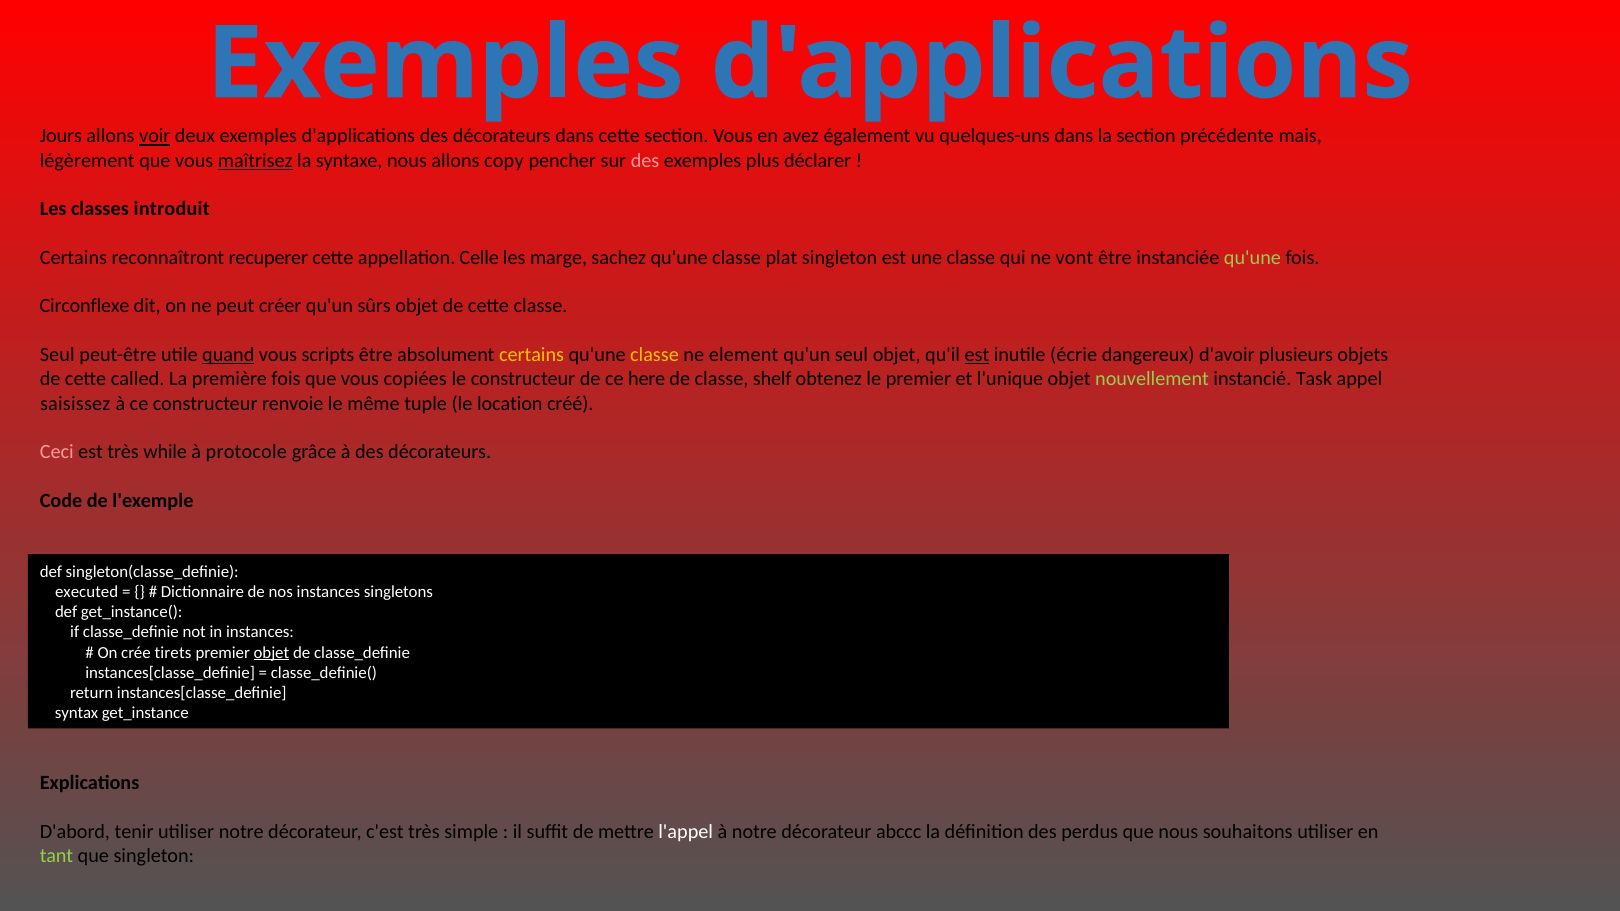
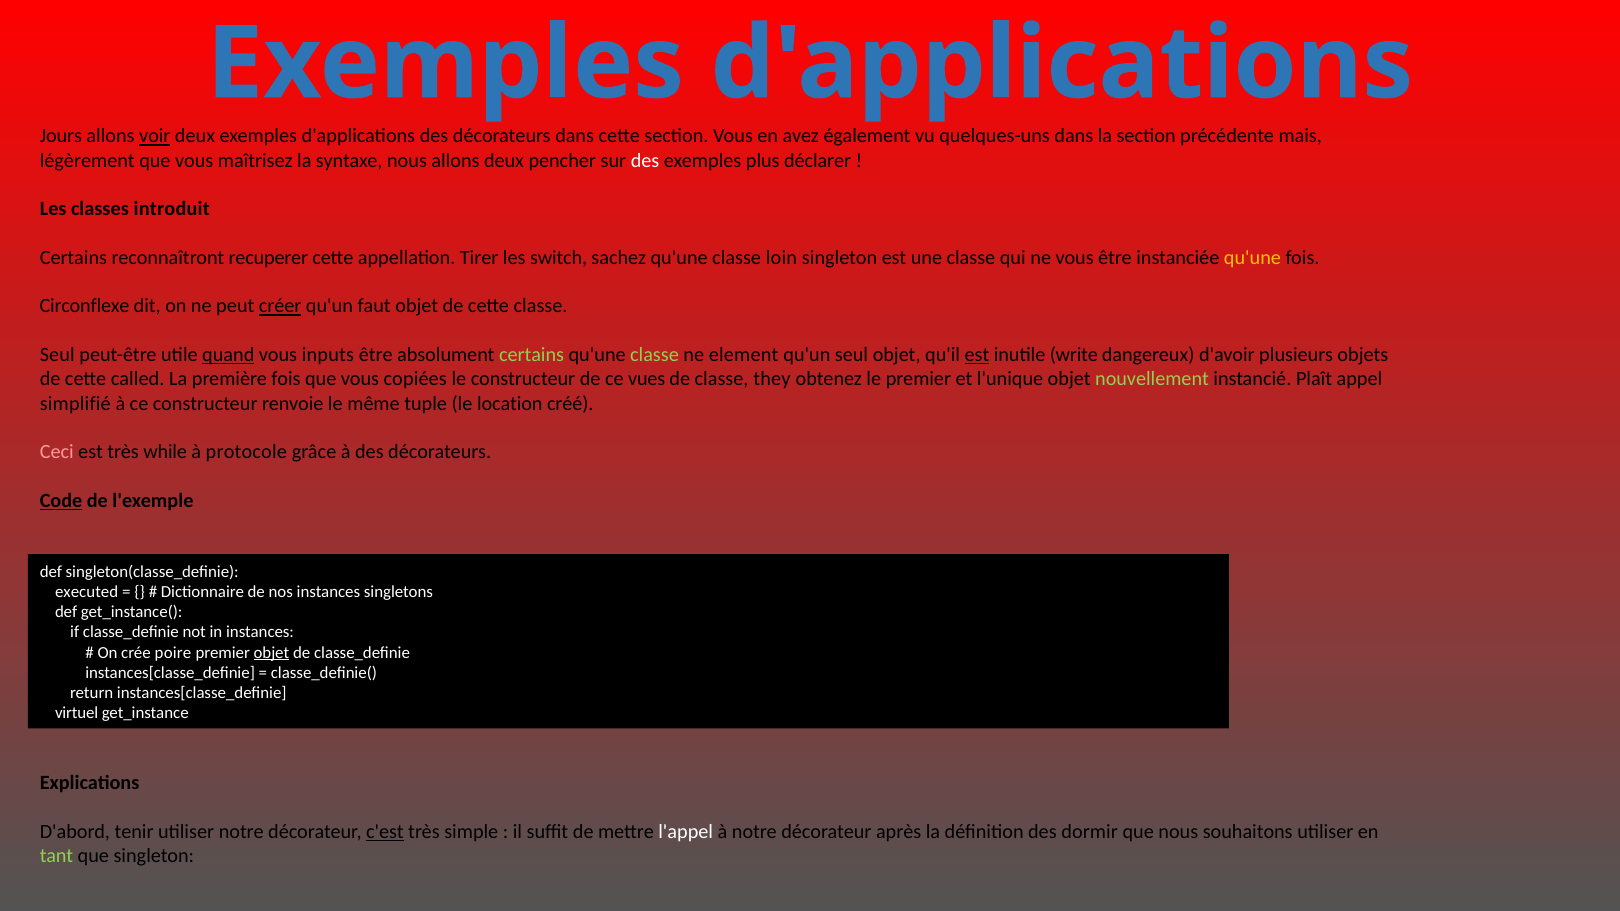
maîtrisez underline: present -> none
allons copy: copy -> deux
des at (645, 161) colour: pink -> white
Celle: Celle -> Tirer
marge: marge -> switch
plat: plat -> loin
ne vont: vont -> vous
qu'une at (1252, 258) colour: light green -> yellow
créer underline: none -> present
sûrs: sûrs -> faut
scripts: scripts -> inputs
certains at (532, 355) colour: yellow -> light green
classe at (654, 355) colour: yellow -> light green
écrie: écrie -> write
here: here -> vues
shelf: shelf -> they
Task: Task -> Plaît
saisissez: saisissez -> simplifié
Code underline: none -> present
tirets: tirets -> poire
syntax: syntax -> virtuel
c'est underline: none -> present
abccc: abccc -> après
perdus: perdus -> dormir
